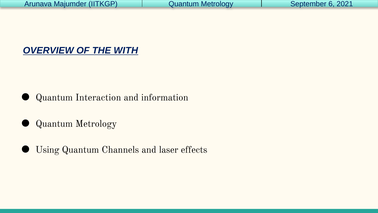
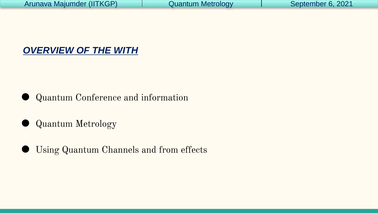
Interaction: Interaction -> Conference
laser: laser -> from
